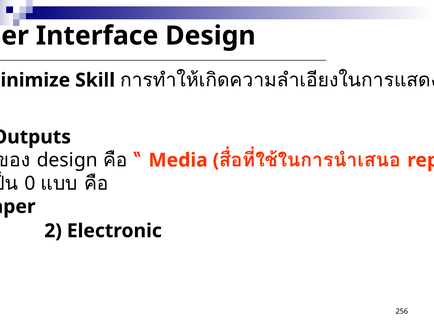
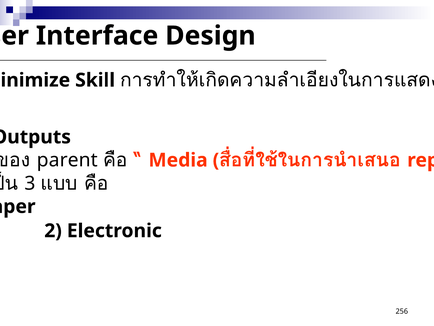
design at (67, 160): design -> parent
0 at (30, 183): 0 -> 3
